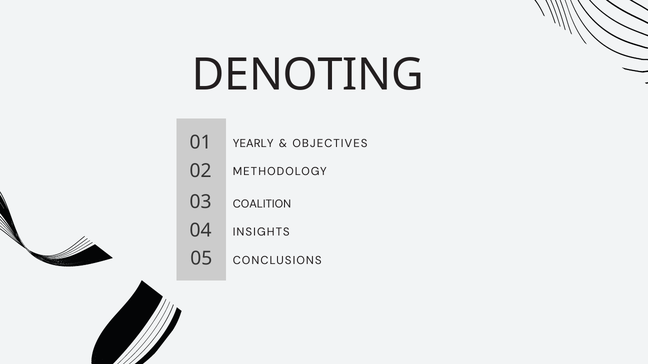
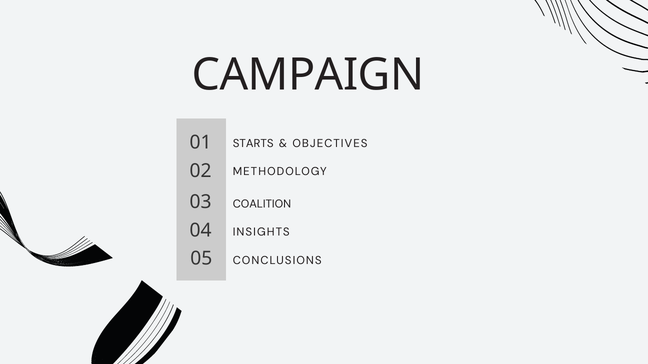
DENOTING: DENOTING -> CAMPAIGN
YEARLY: YEARLY -> STARTS
